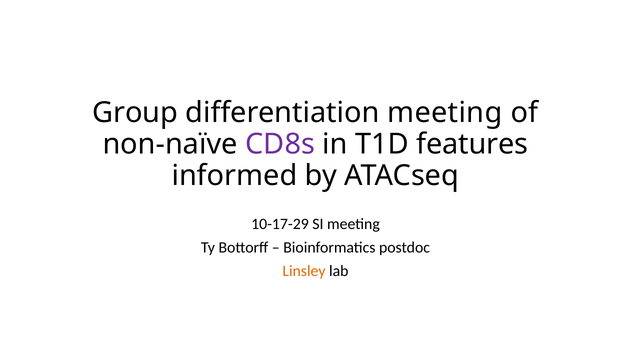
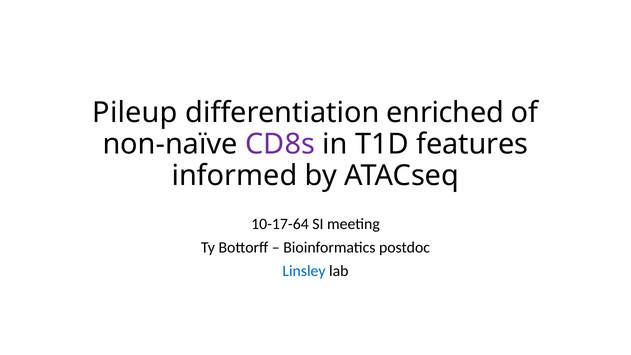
Group: Group -> Pileup
differentiation meeting: meeting -> enriched
10-17-29: 10-17-29 -> 10-17-64
Linsley colour: orange -> blue
